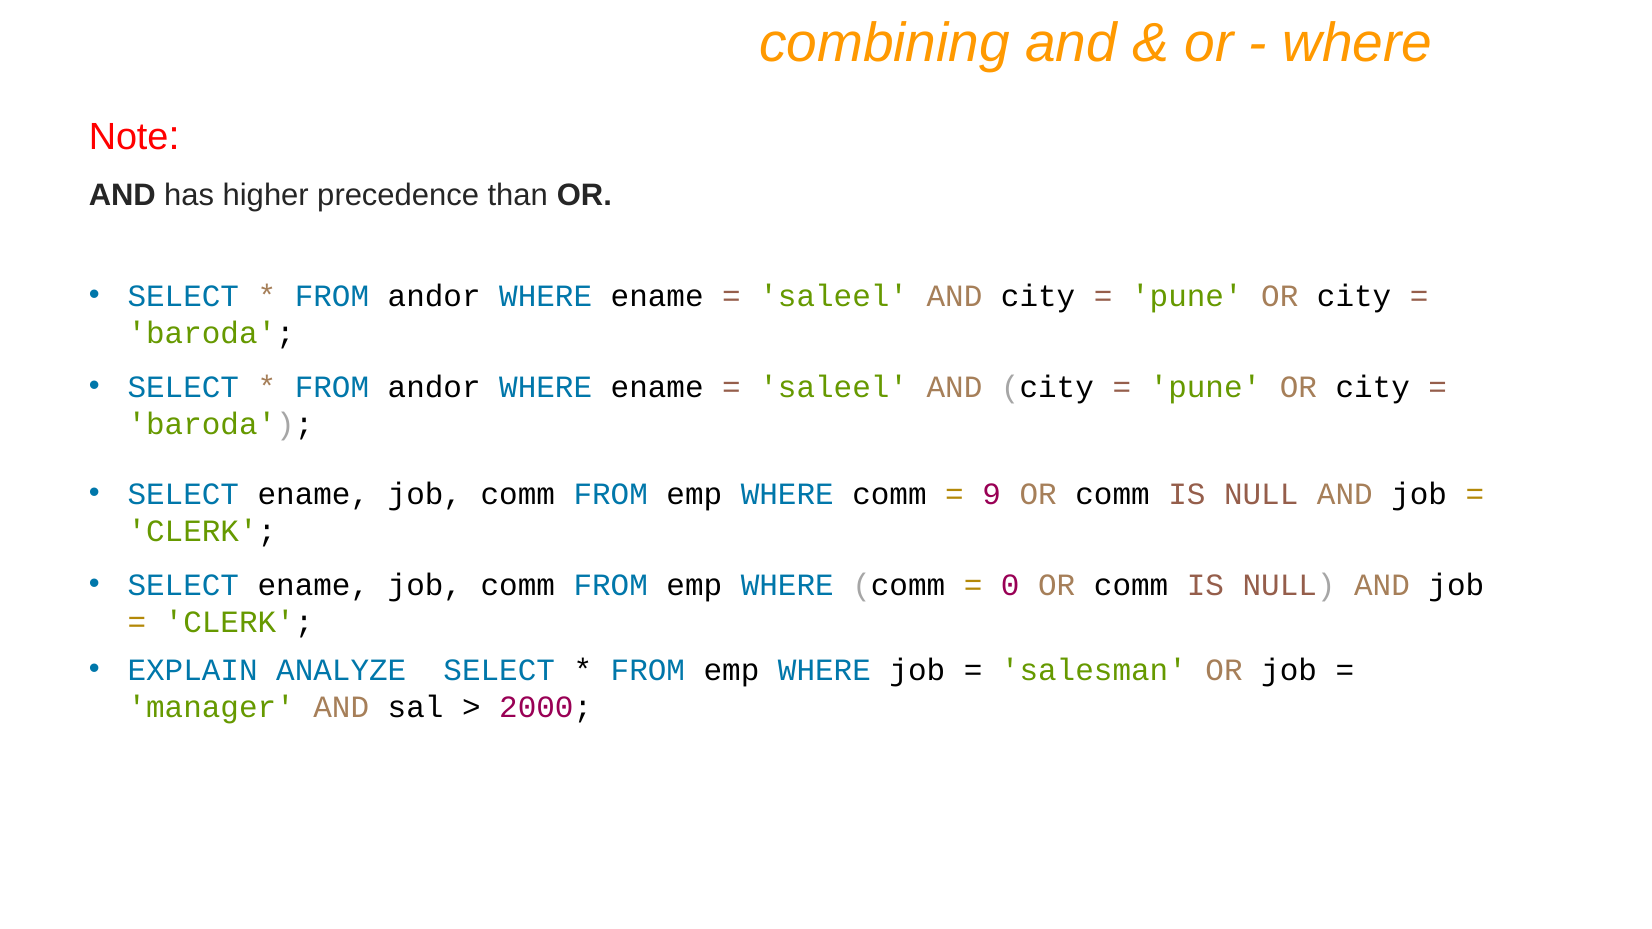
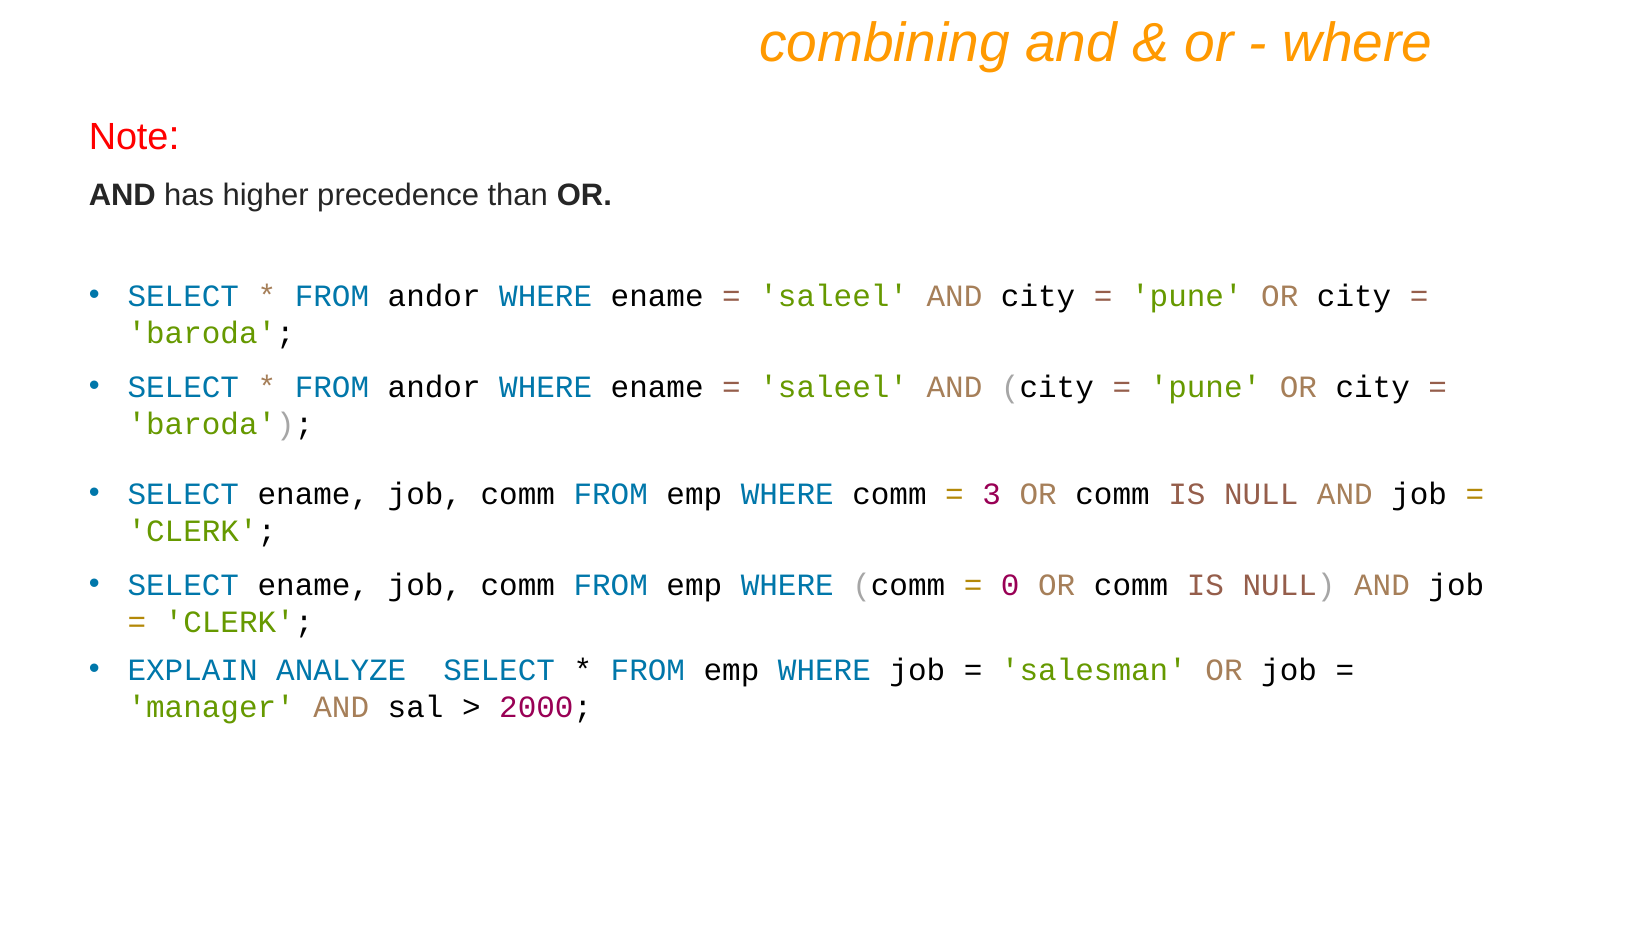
9: 9 -> 3
